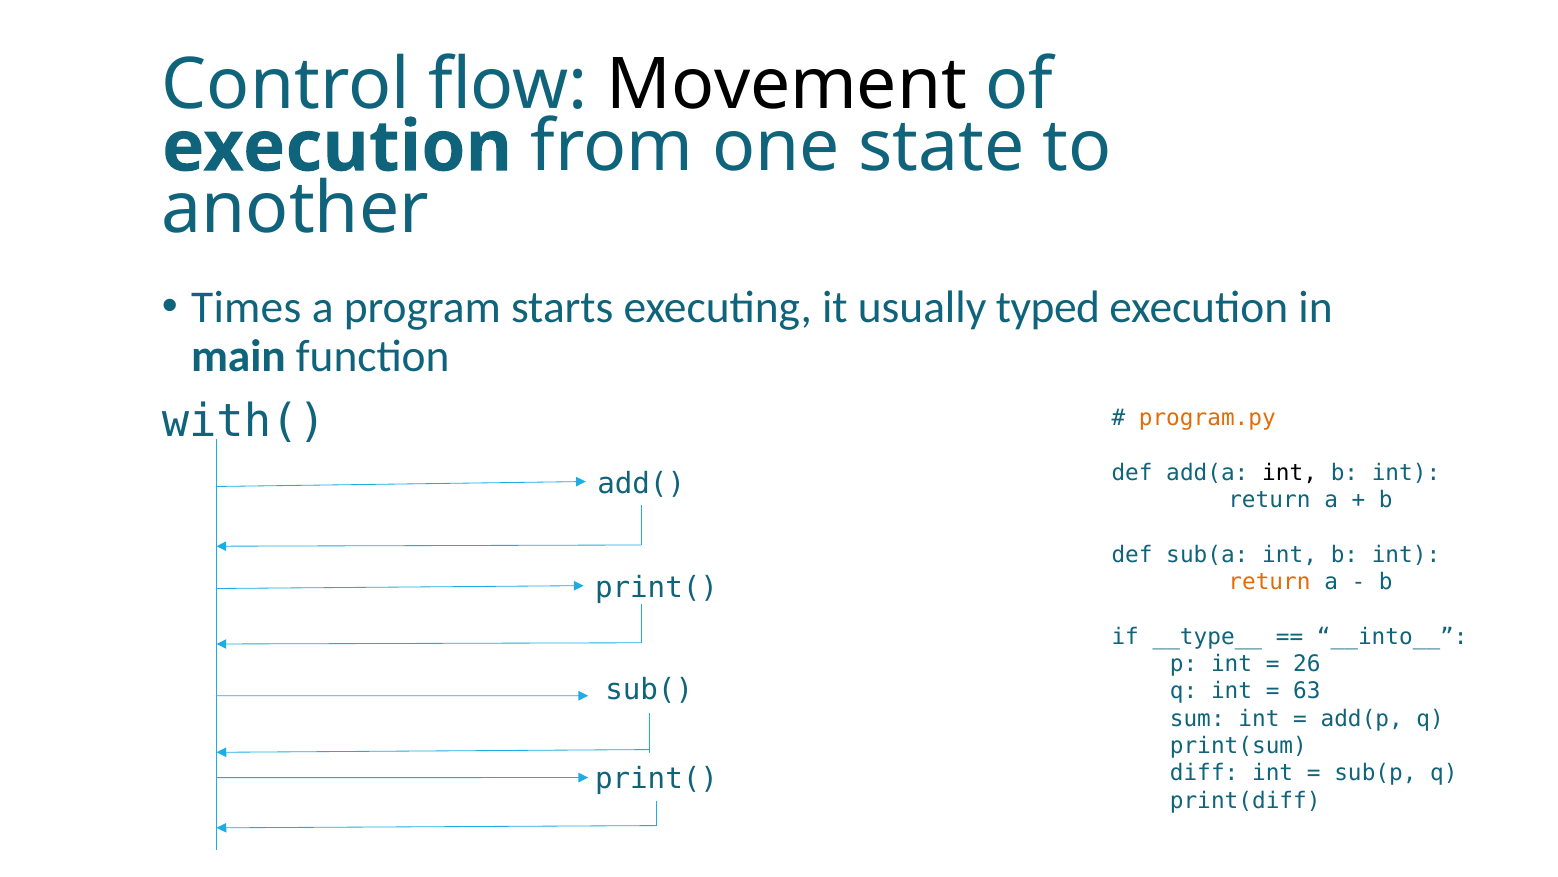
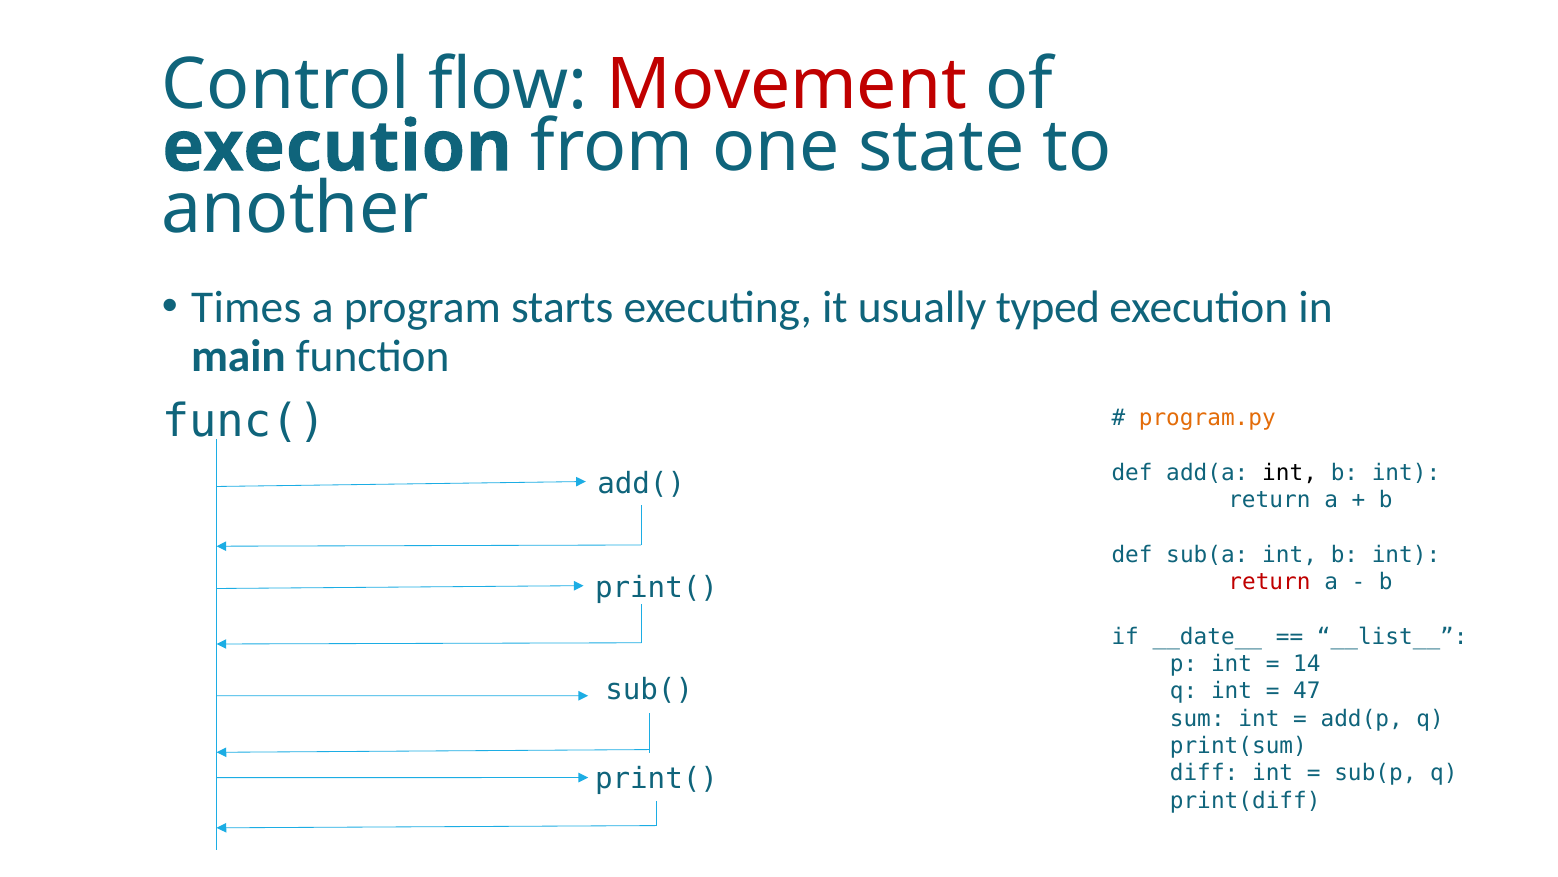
Movement colour: black -> red
with(: with( -> func(
return at (1269, 582) colour: orange -> red
__type__: __type__ -> __date__
__into__: __into__ -> __list__
26: 26 -> 14
63: 63 -> 47
